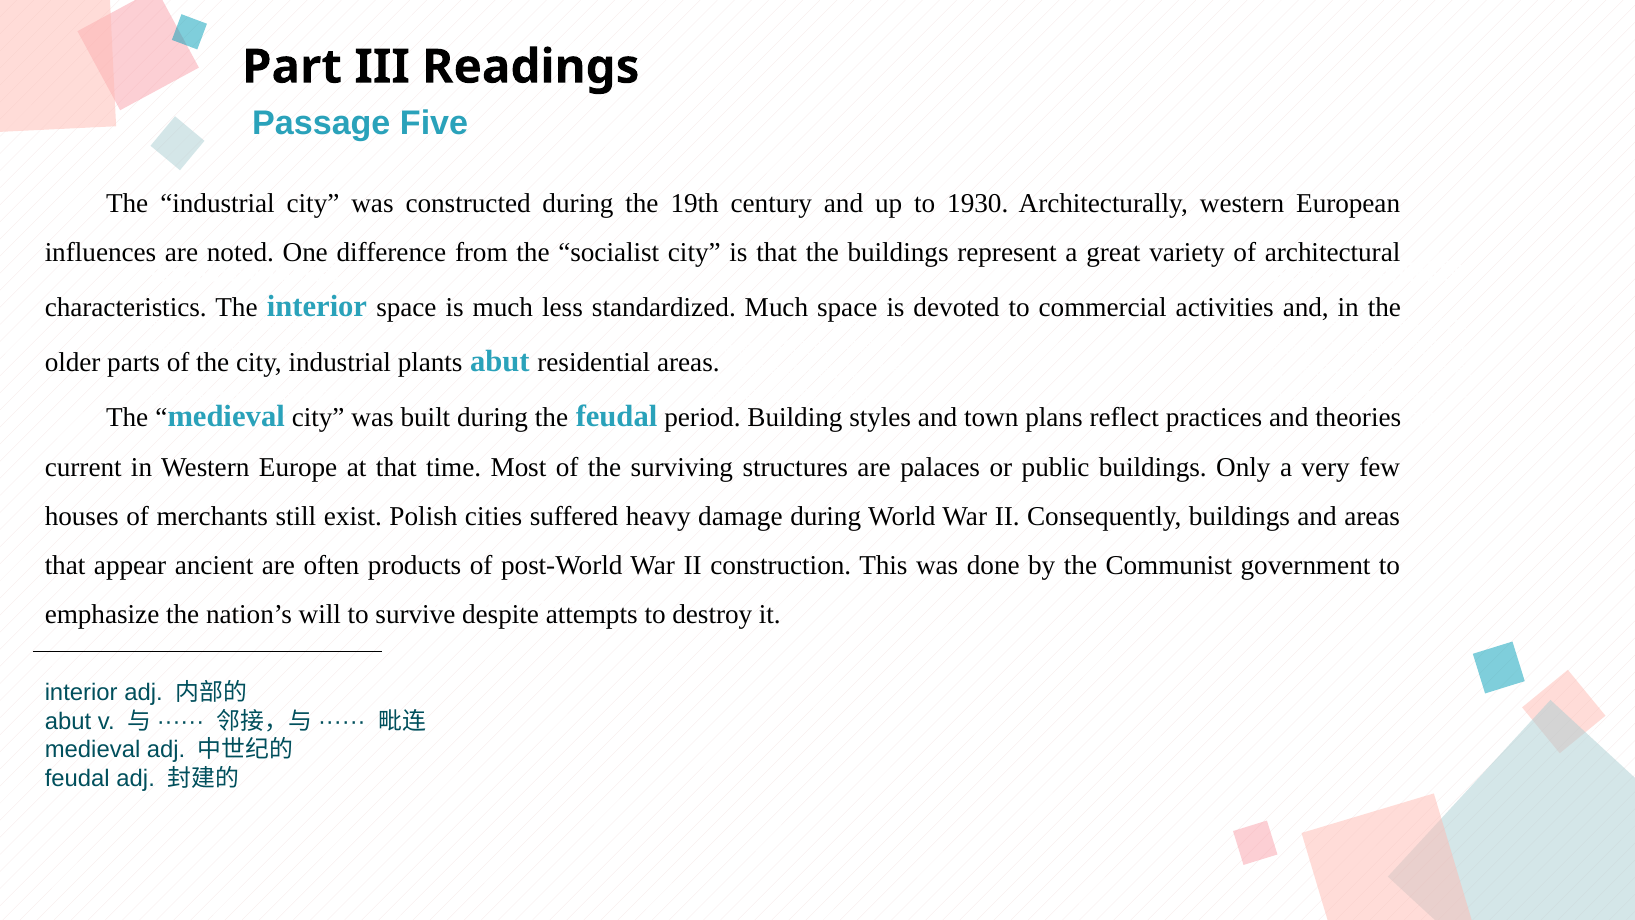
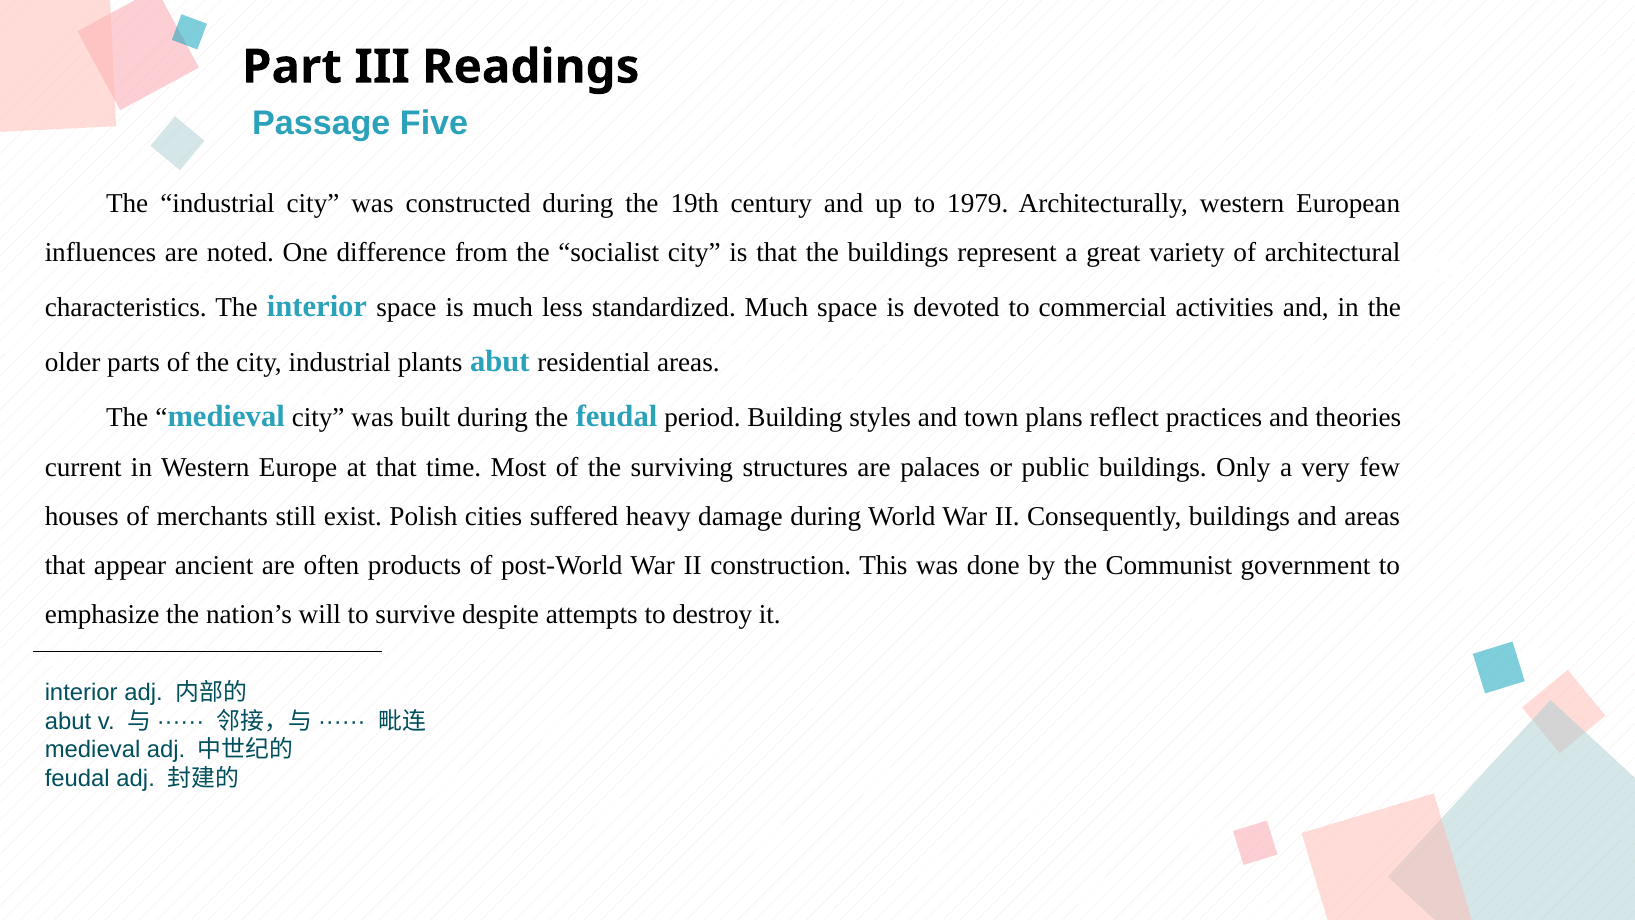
1930: 1930 -> 1979
